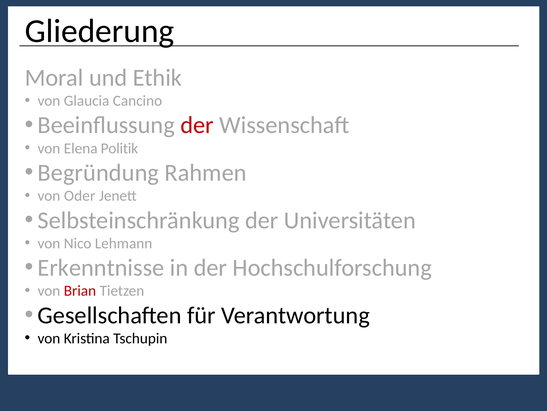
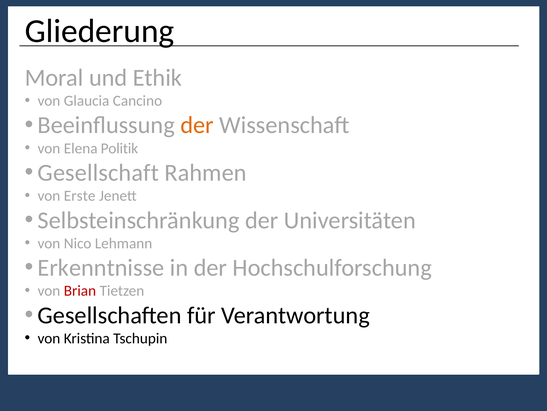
der at (197, 125) colour: red -> orange
Begründung: Begründung -> Gesellschaft
Oder: Oder -> Erste
